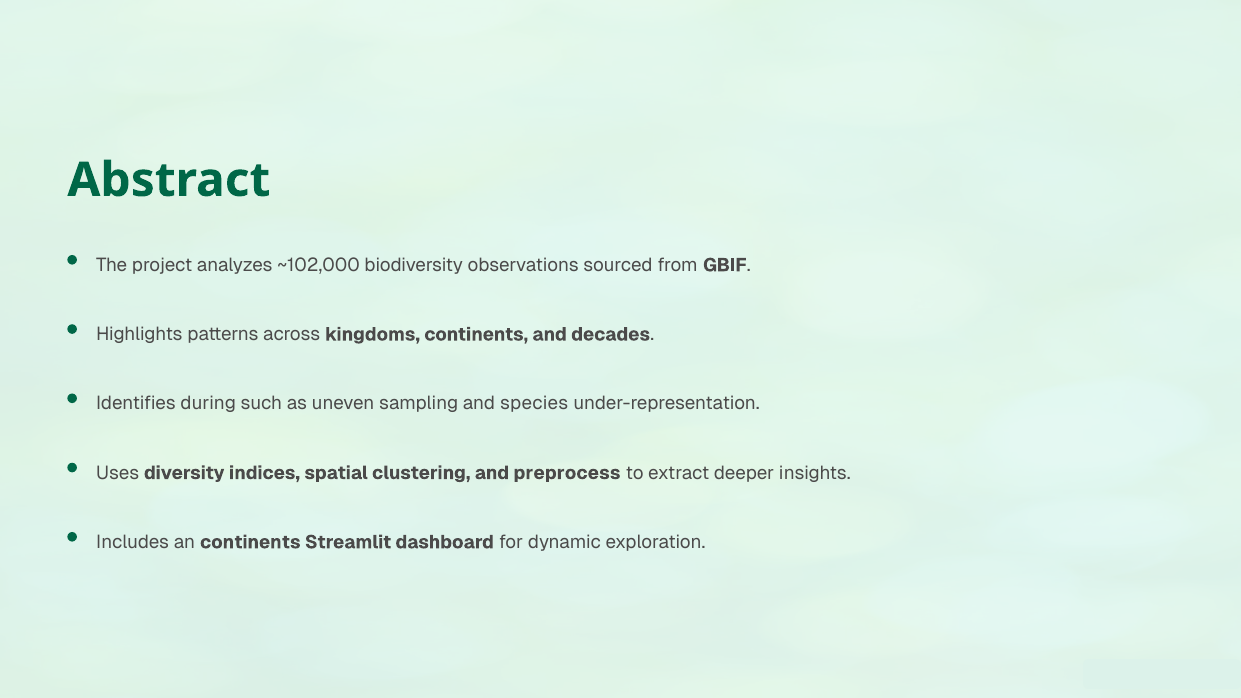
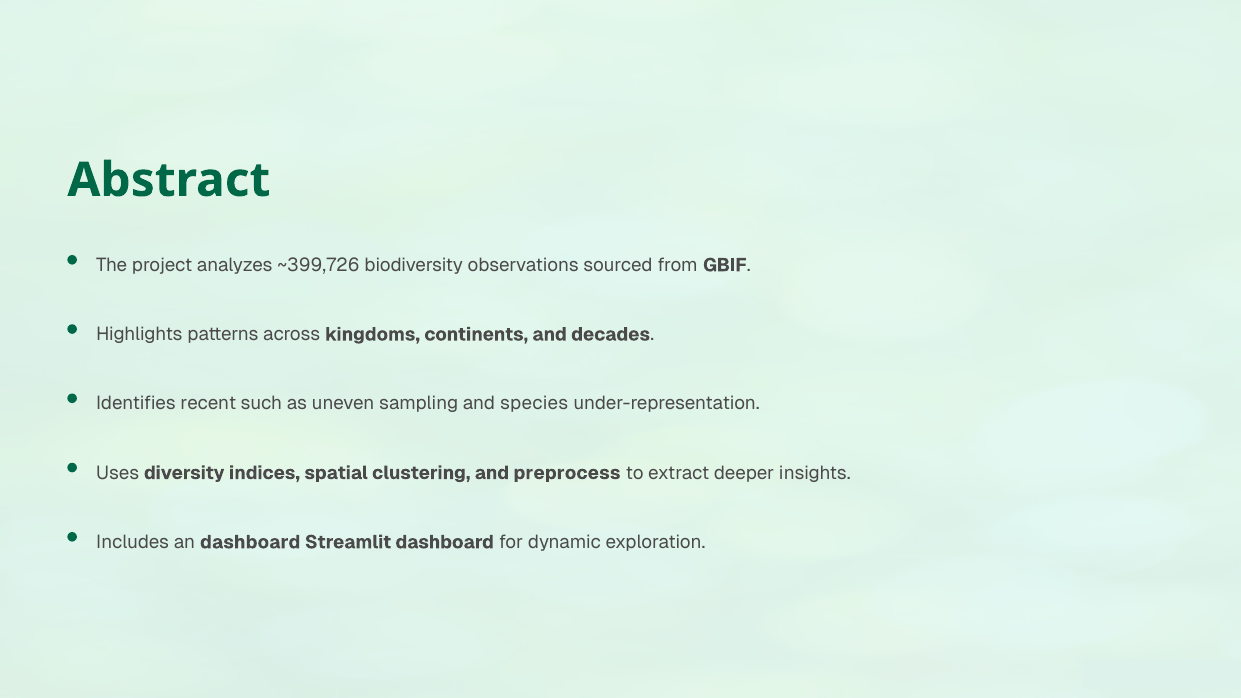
~102,000: ~102,000 -> ~399,726
during: during -> recent
an continents: continents -> dashboard
